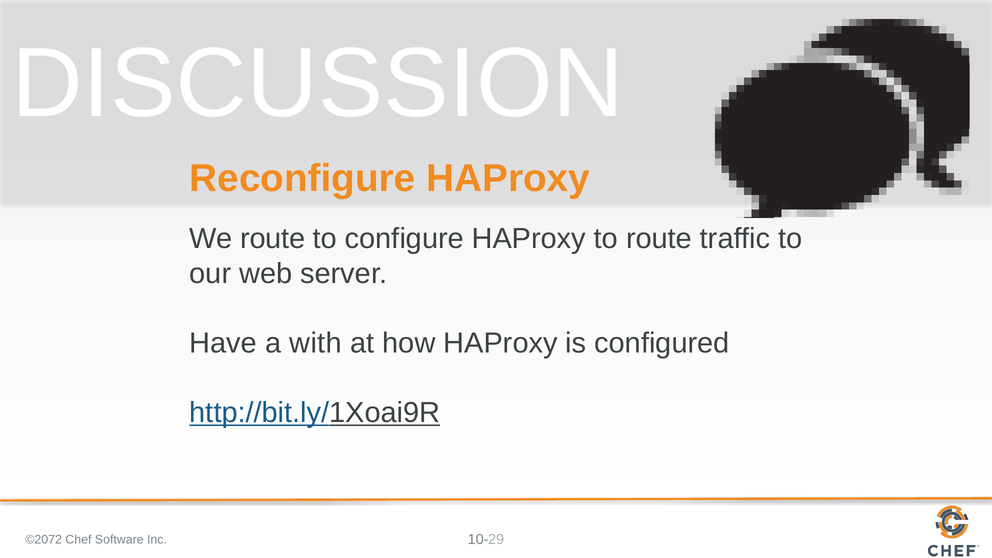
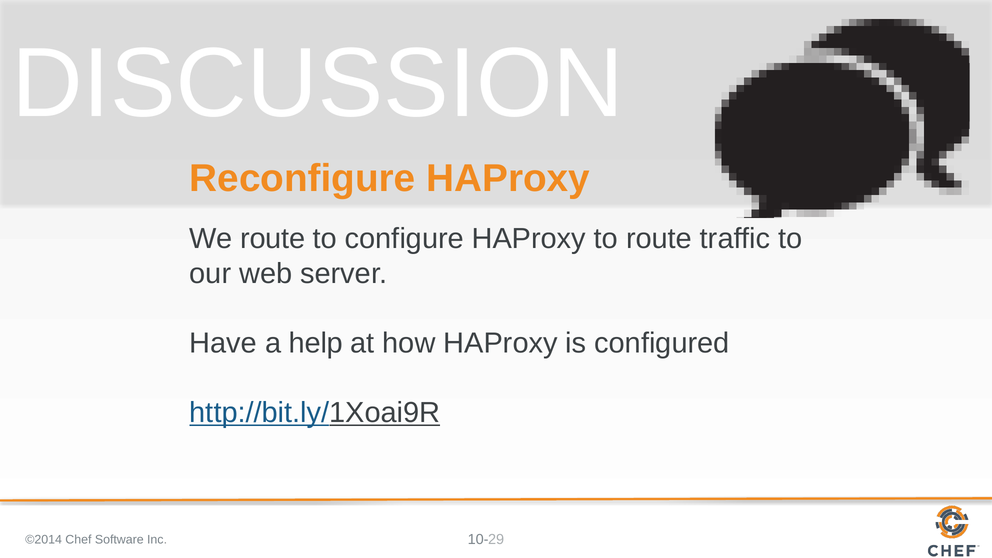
with: with -> help
©2072: ©2072 -> ©2014
